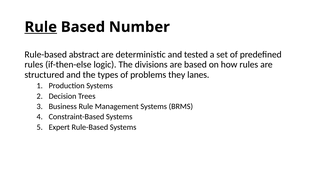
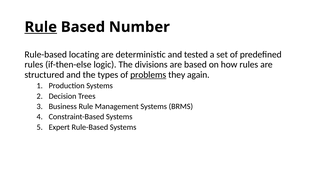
abstract: abstract -> locating
problems underline: none -> present
lanes: lanes -> again
